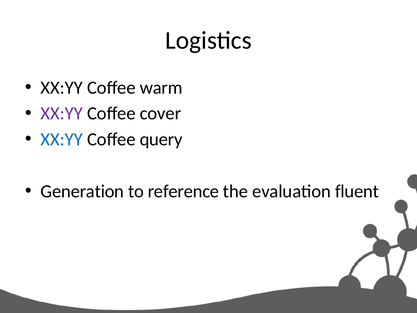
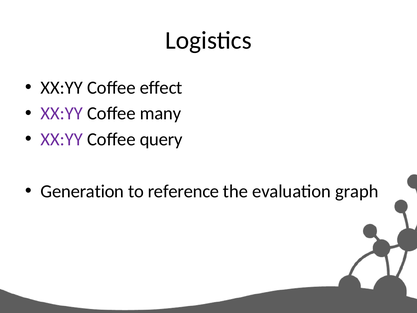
warm: warm -> effect
cover: cover -> many
XX:YY at (62, 139) colour: blue -> purple
fluent: fluent -> graph
